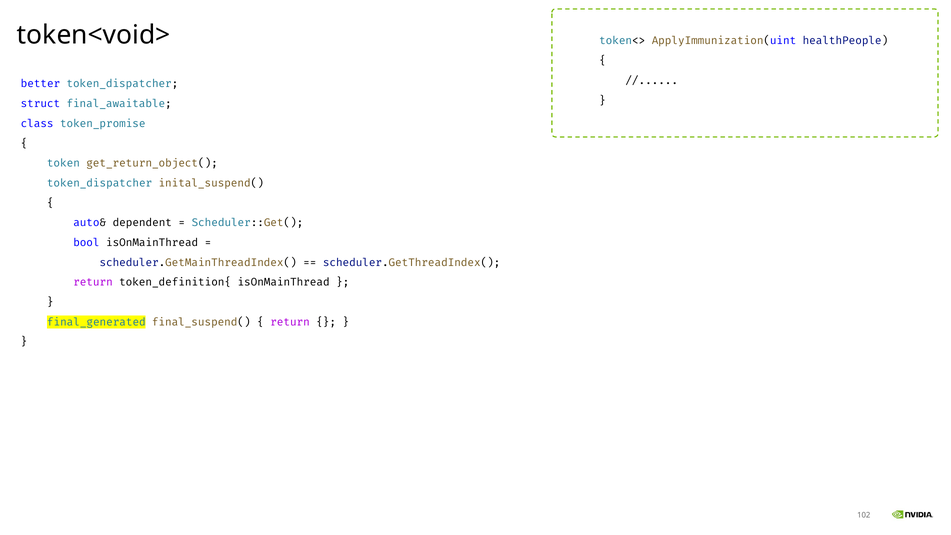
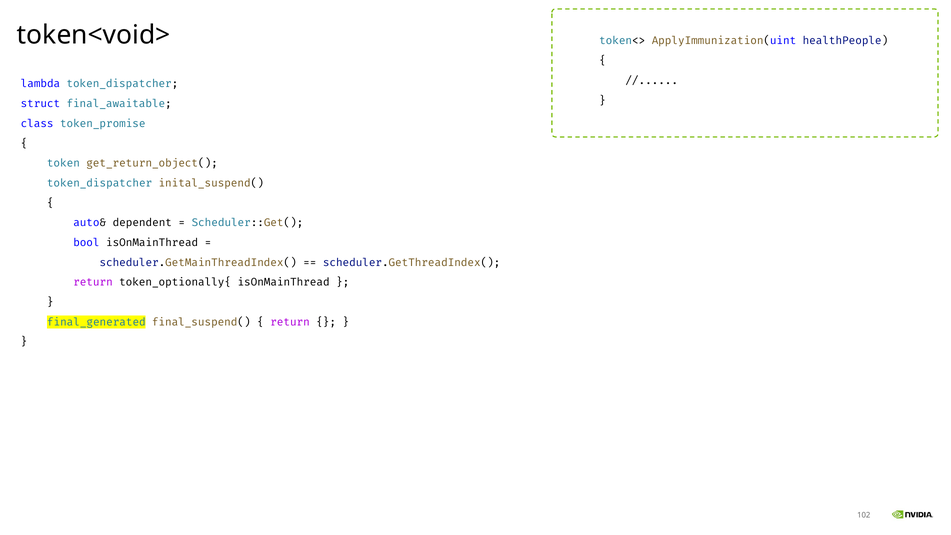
better: better -> lambda
token_definition{: token_definition{ -> token_optionally{
